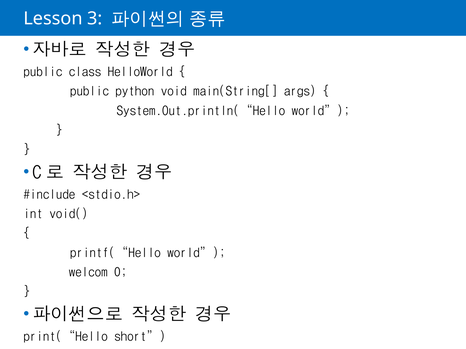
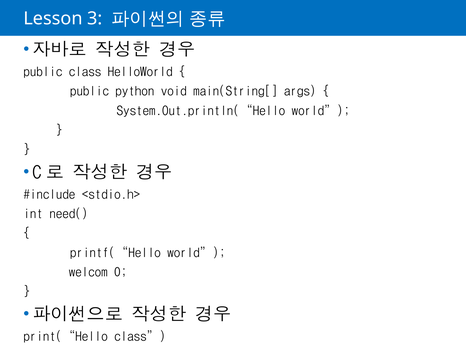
void(: void( -> need(
print(“Hello short: short -> class
